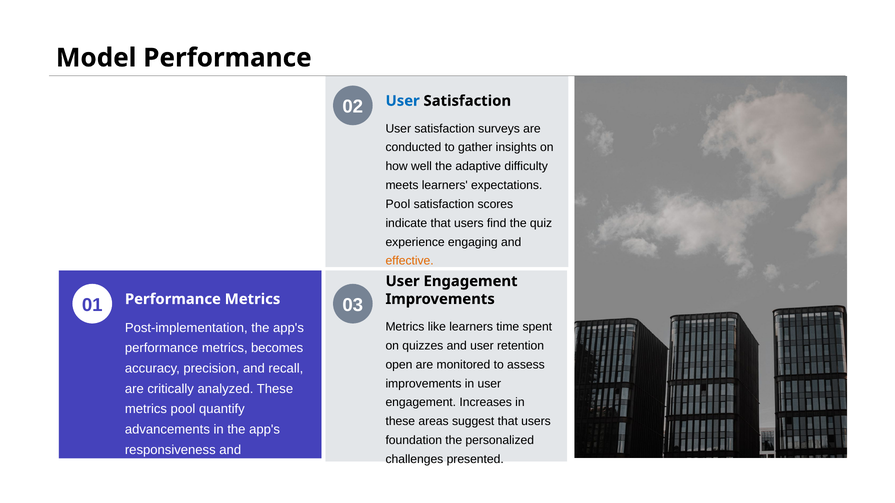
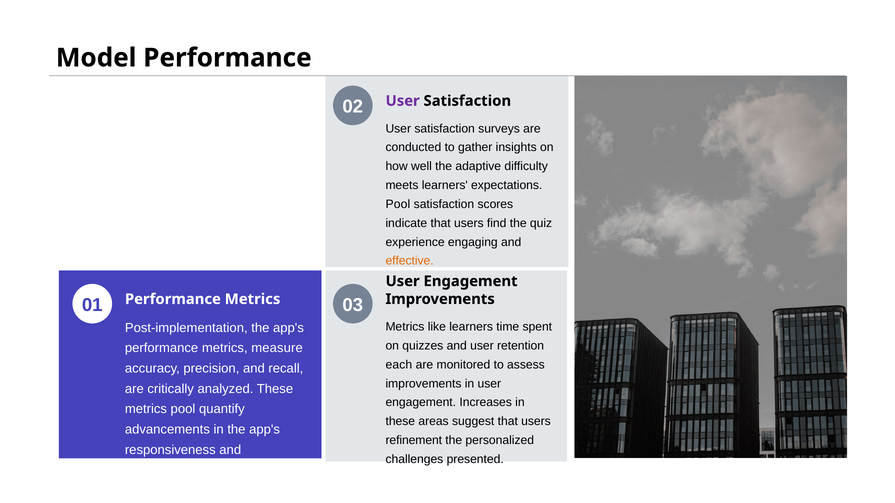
User at (403, 101) colour: blue -> purple
becomes: becomes -> measure
open: open -> each
foundation: foundation -> refinement
